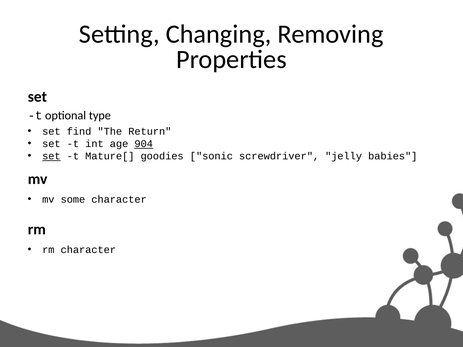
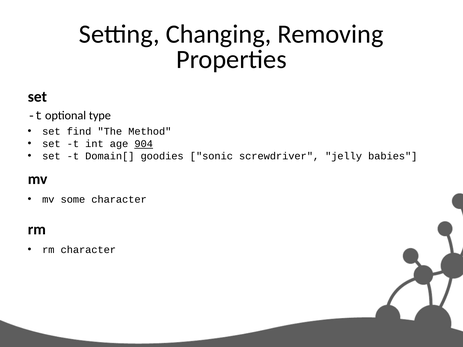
Return: Return -> Method
set at (51, 156) underline: present -> none
Mature[: Mature[ -> Domain[
